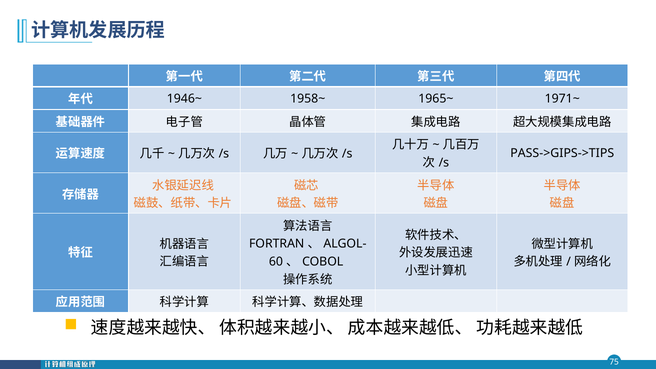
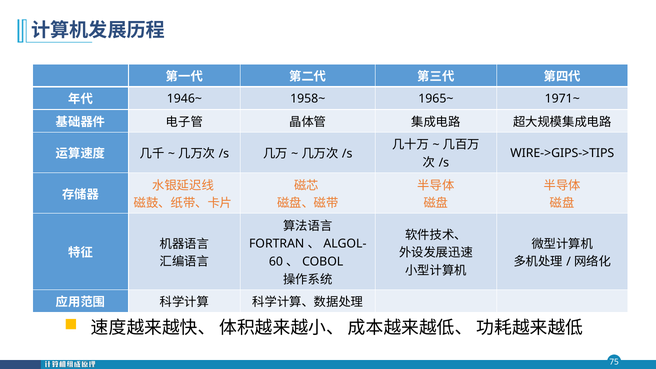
PASS->GIPS->TIPS: PASS->GIPS->TIPS -> WIRE->GIPS->TIPS
